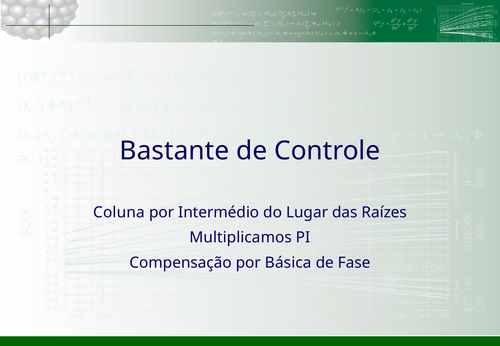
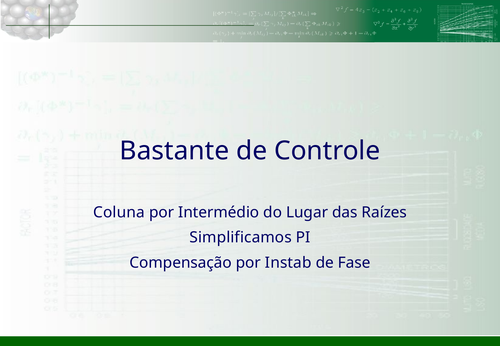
Multiplicamos: Multiplicamos -> Simplificamos
Básica: Básica -> Instab
